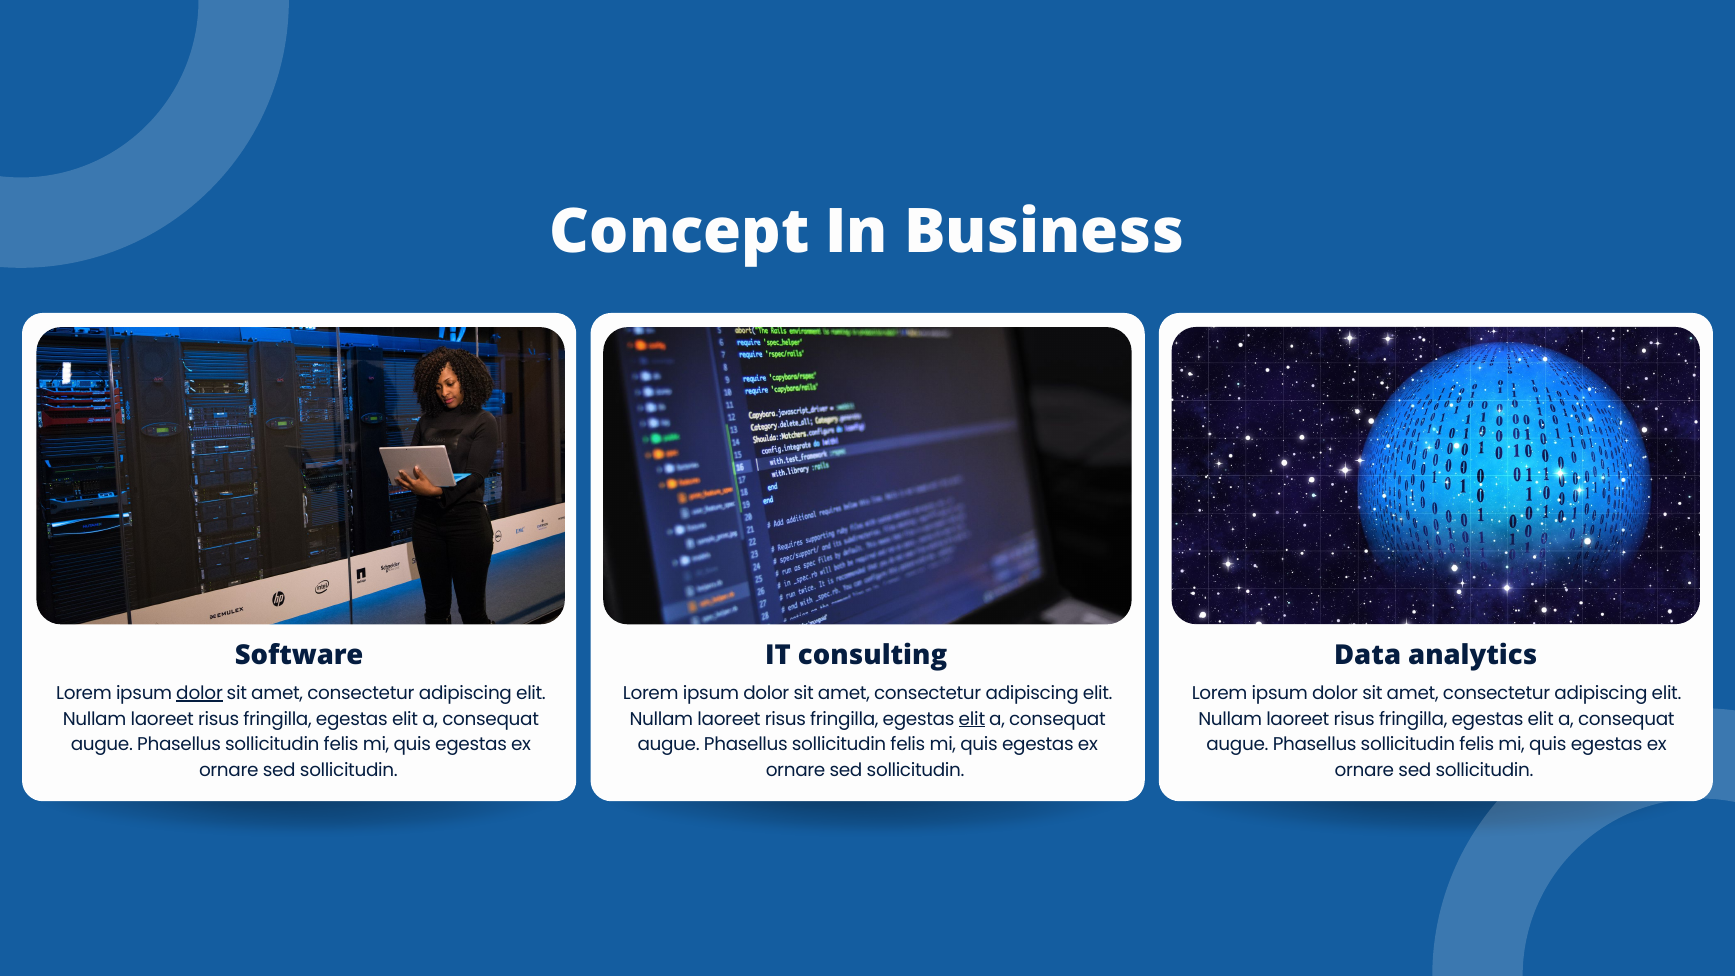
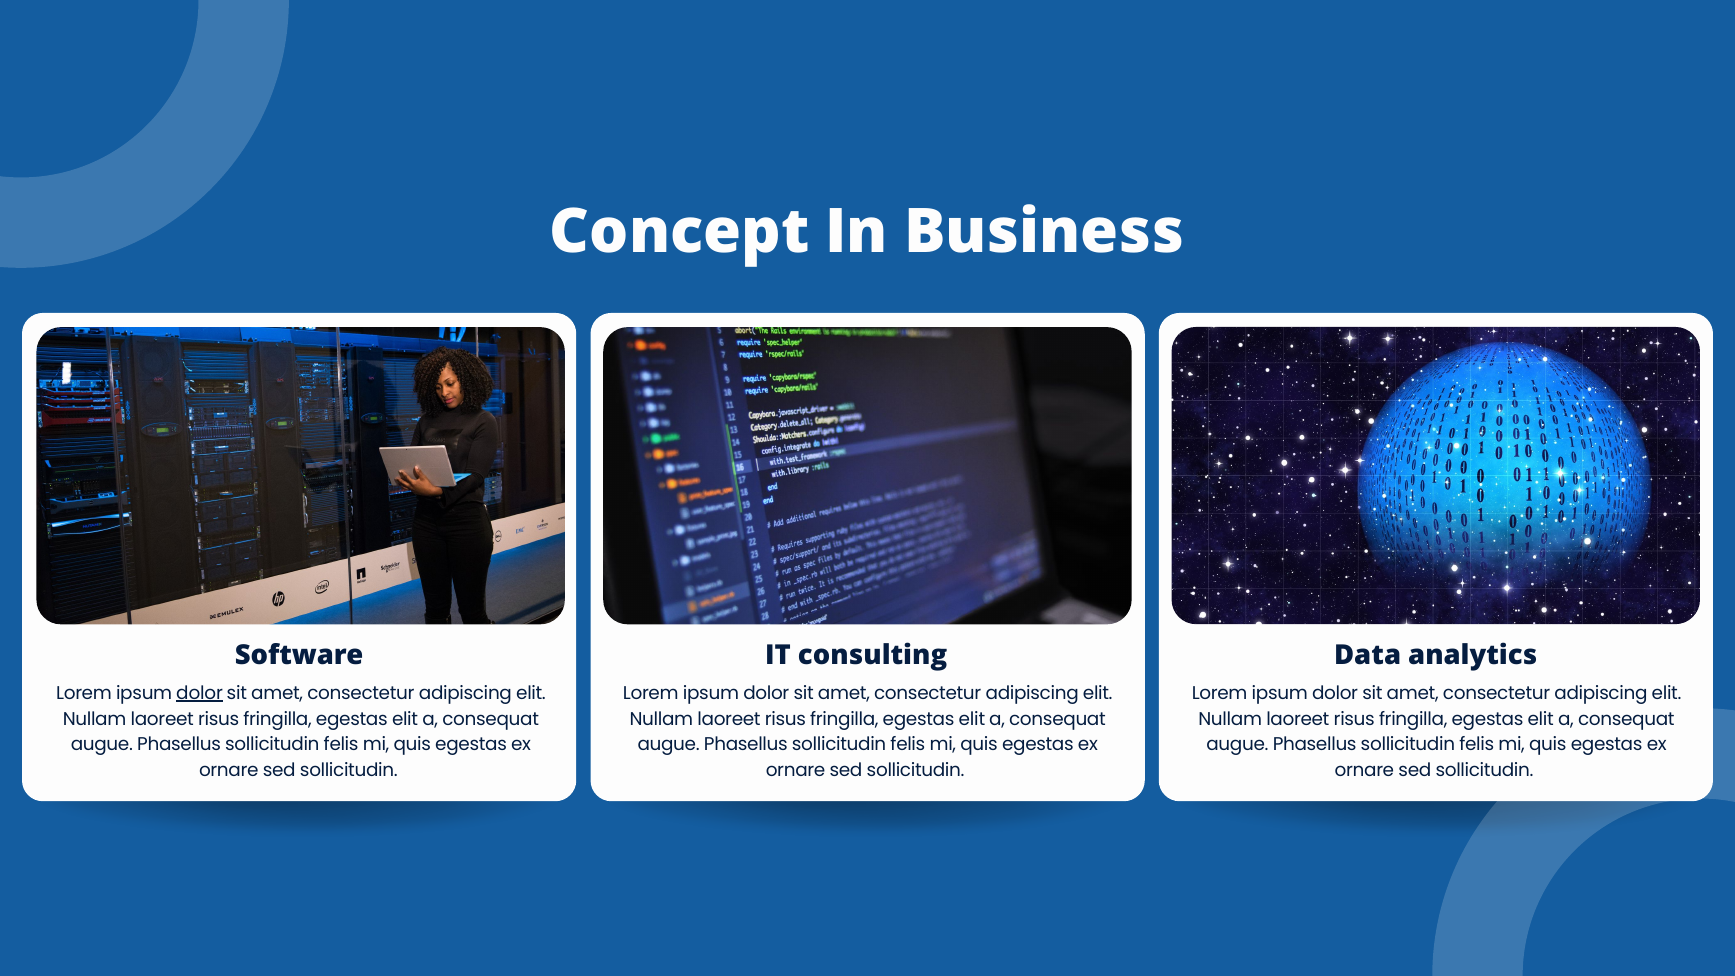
elit at (972, 719) underline: present -> none
